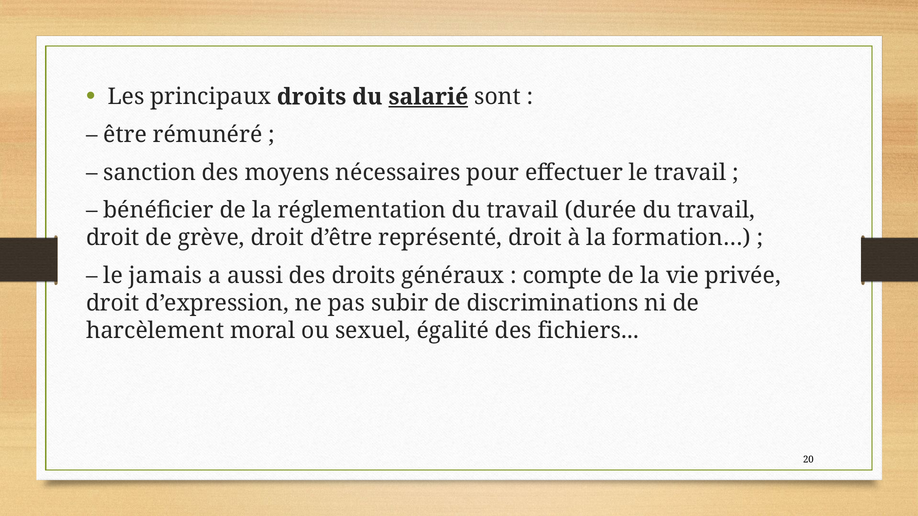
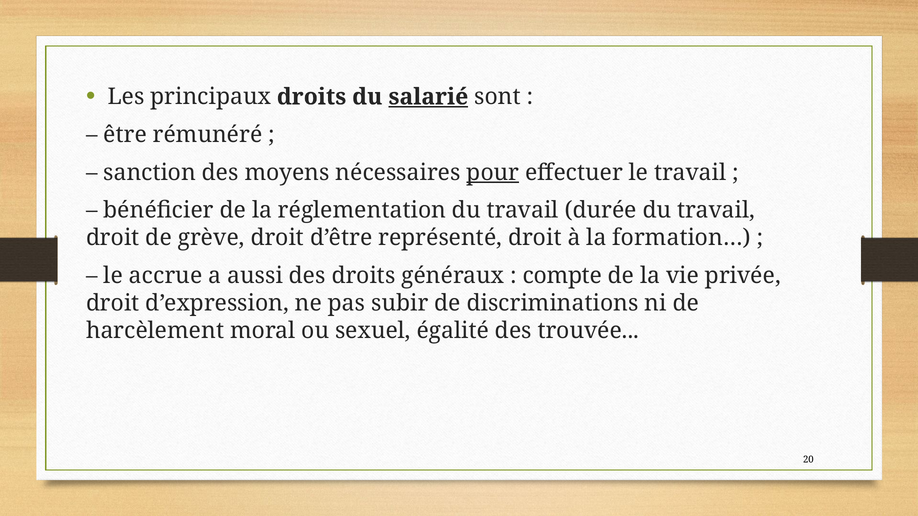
pour underline: none -> present
jamais: jamais -> accrue
fichiers: fichiers -> trouvée
